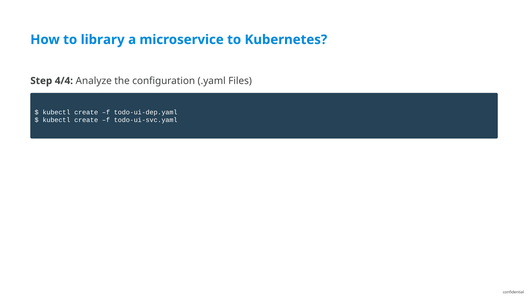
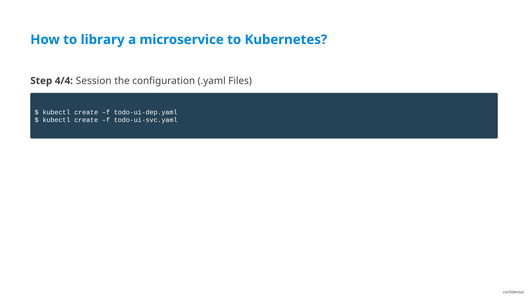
Analyze: Analyze -> Session
